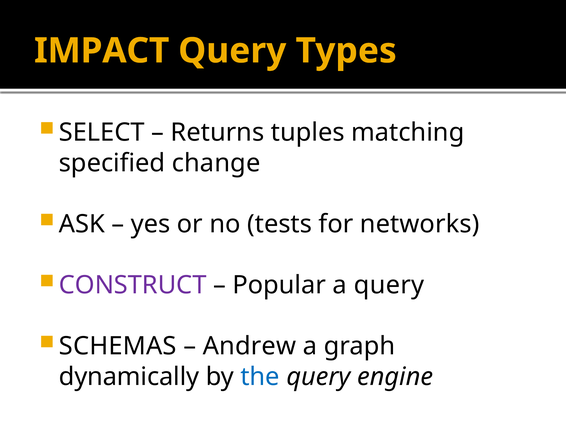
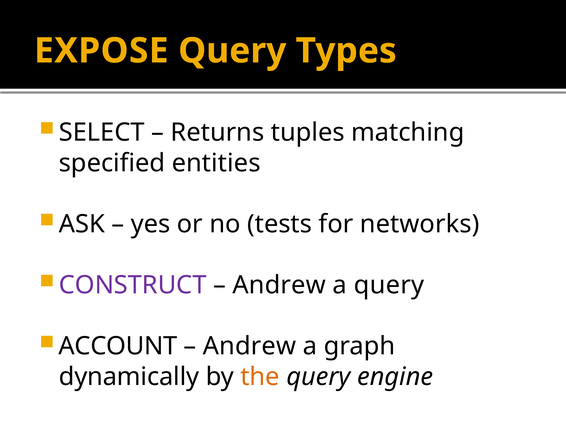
IMPACT: IMPACT -> EXPOSE
change: change -> entities
Popular at (279, 285): Popular -> Andrew
SCHEMAS: SCHEMAS -> ACCOUNT
the colour: blue -> orange
